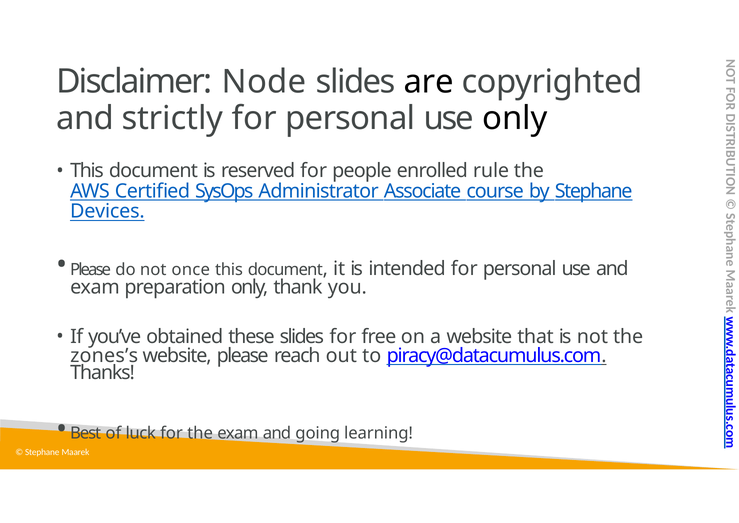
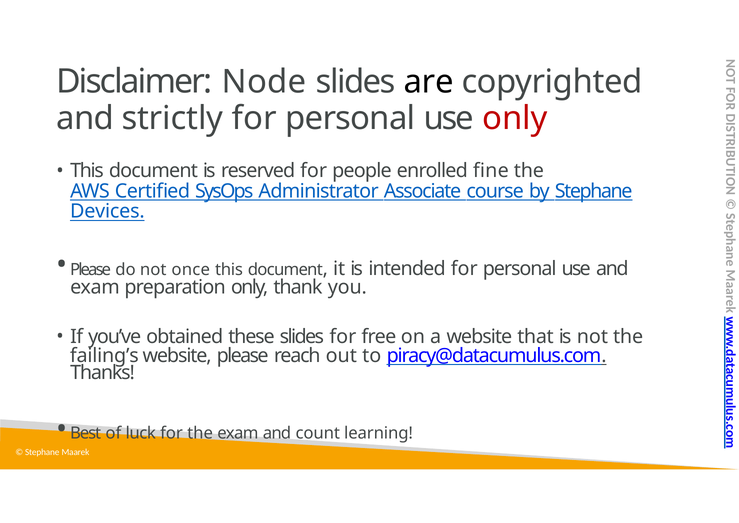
only at (515, 118) colour: black -> red
rule: rule -> fine
zones’s: zones’s -> failing’s
going: going -> count
